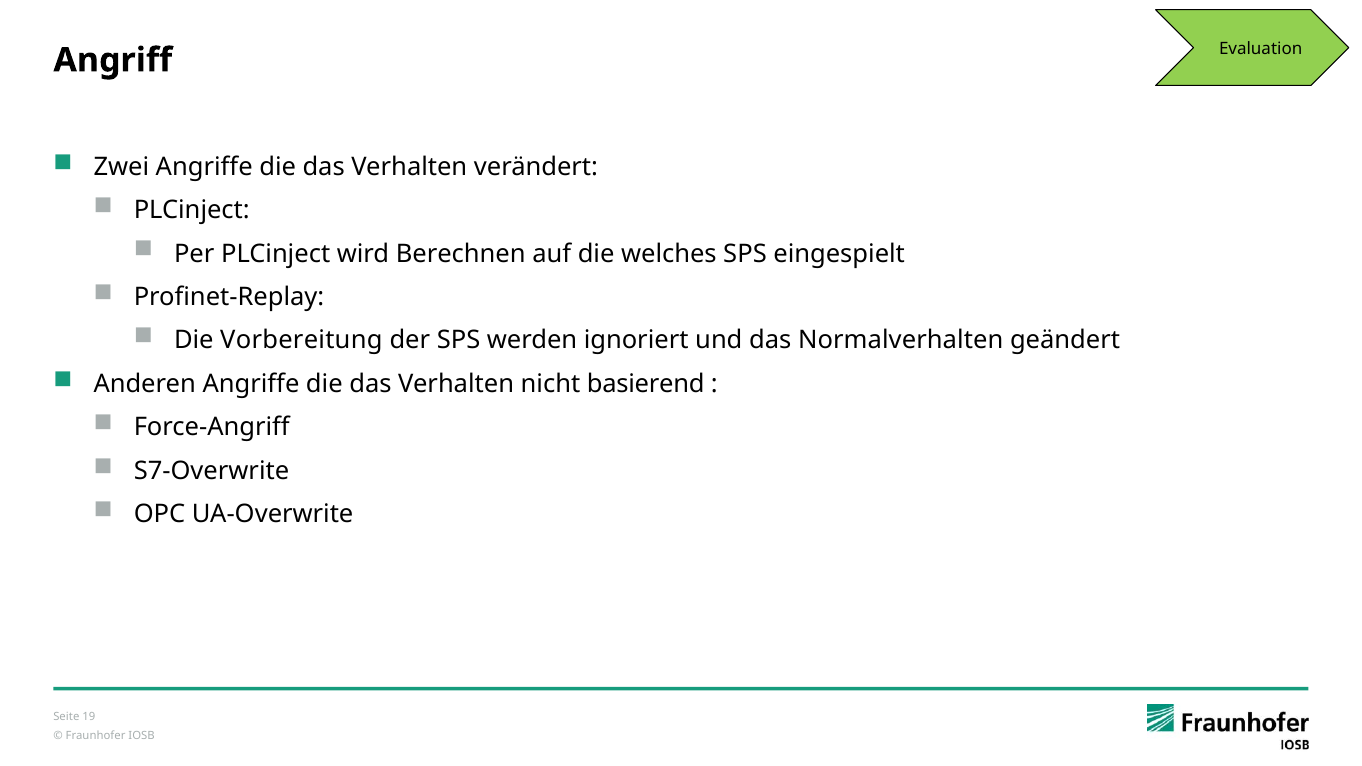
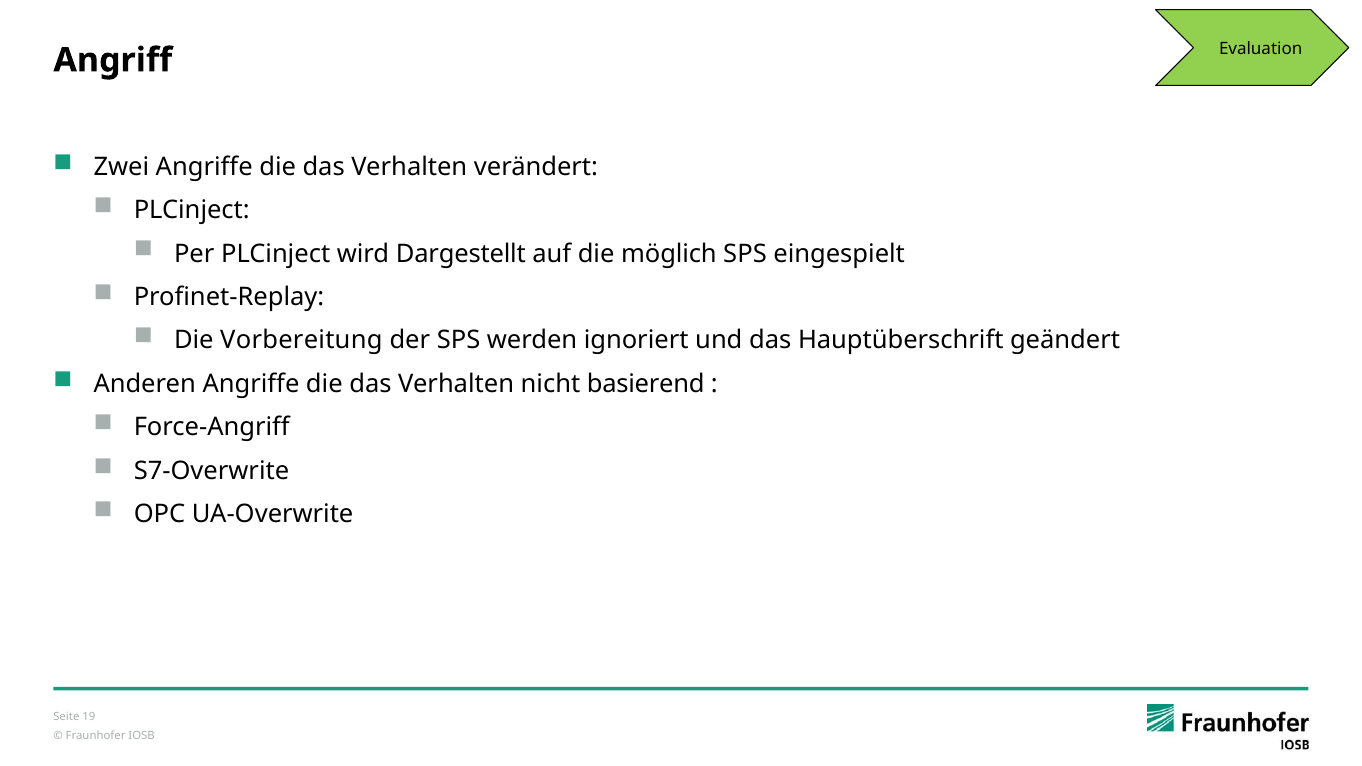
Berechnen: Berechnen -> Dargestellt
welches: welches -> möglich
Normalverhalten: Normalverhalten -> Hauptüberschrift
